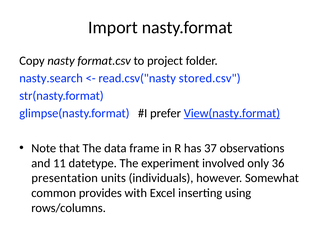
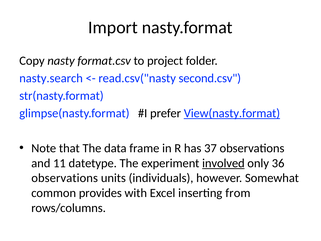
stored.csv: stored.csv -> second.csv
involved underline: none -> present
presentation at (65, 178): presentation -> observations
using: using -> from
